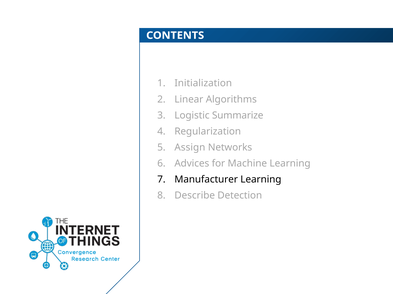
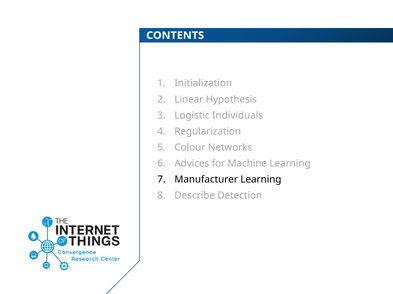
Algorithms: Algorithms -> Hypothesis
Summarize: Summarize -> Individuals
Assign: Assign -> Colour
